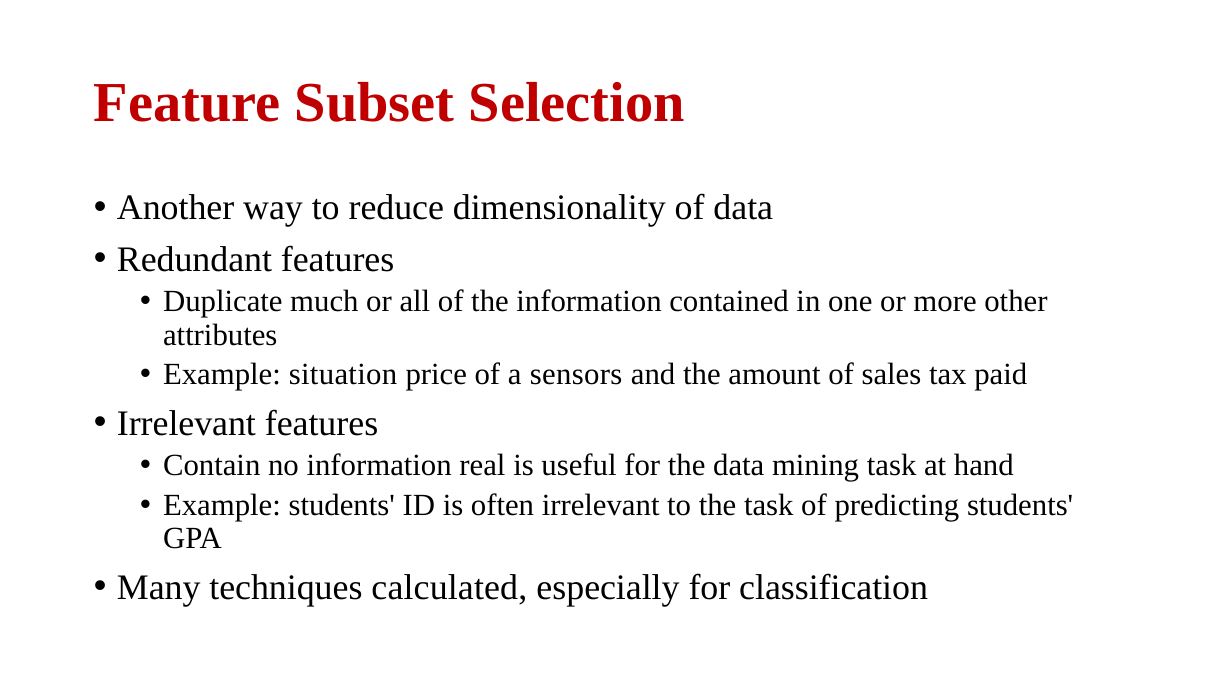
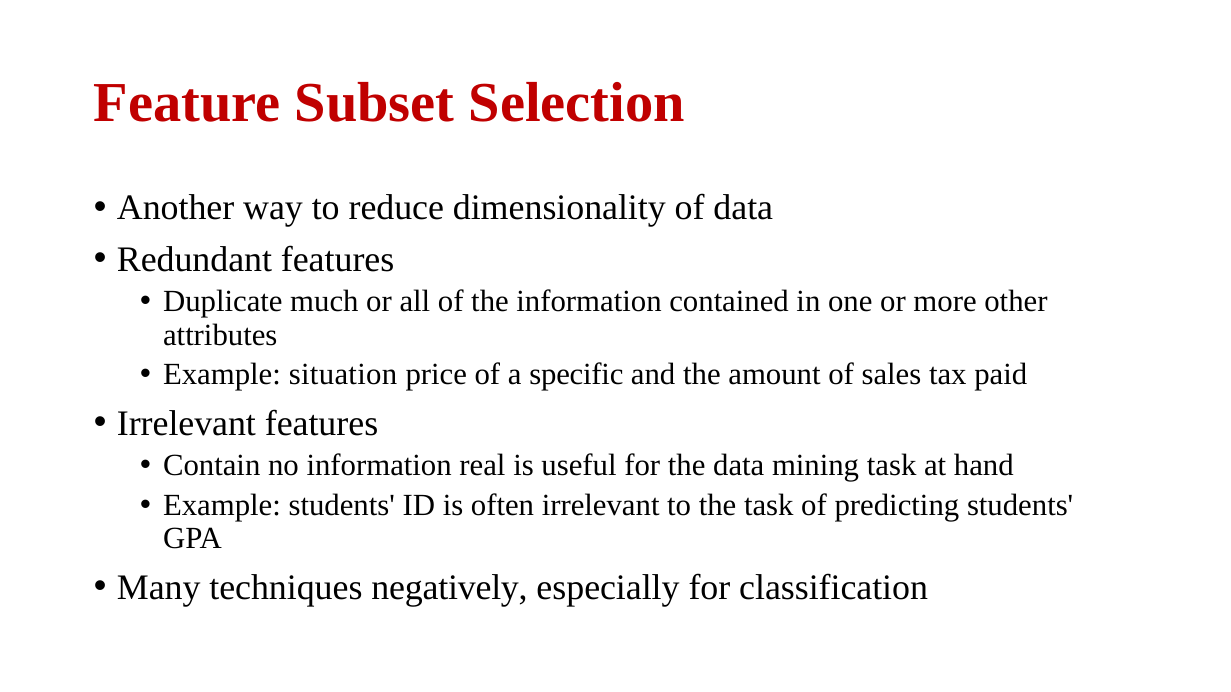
sensors: sensors -> specific
calculated: calculated -> negatively
